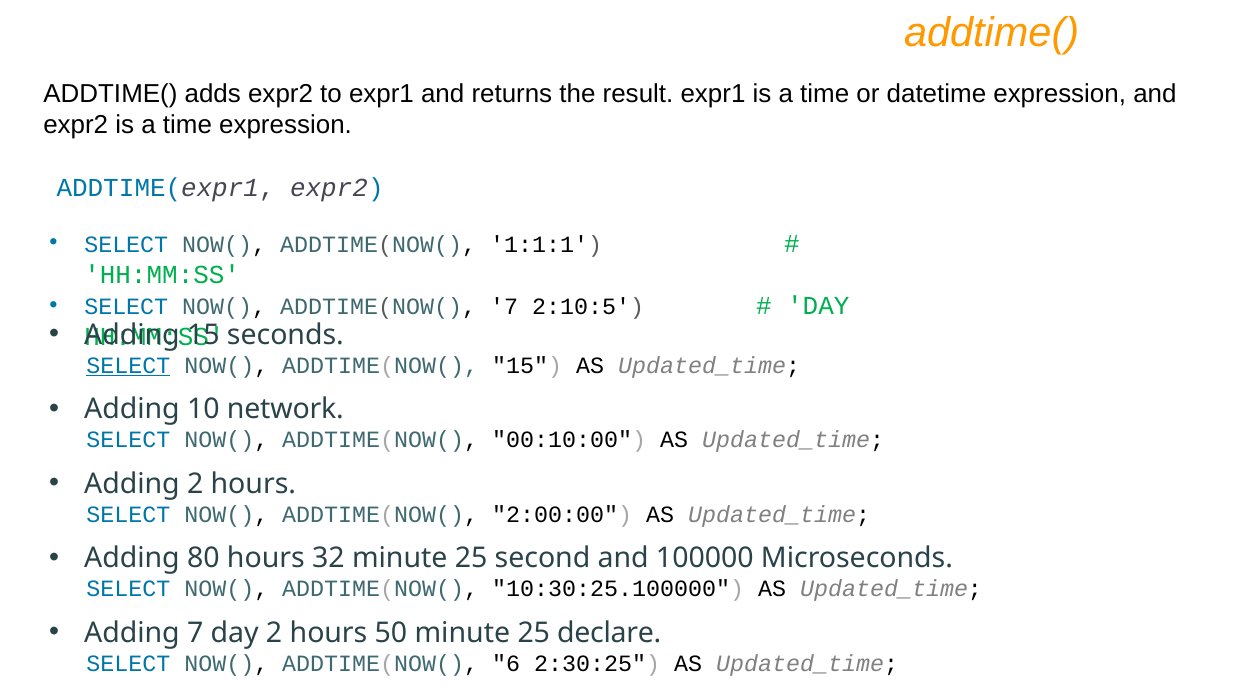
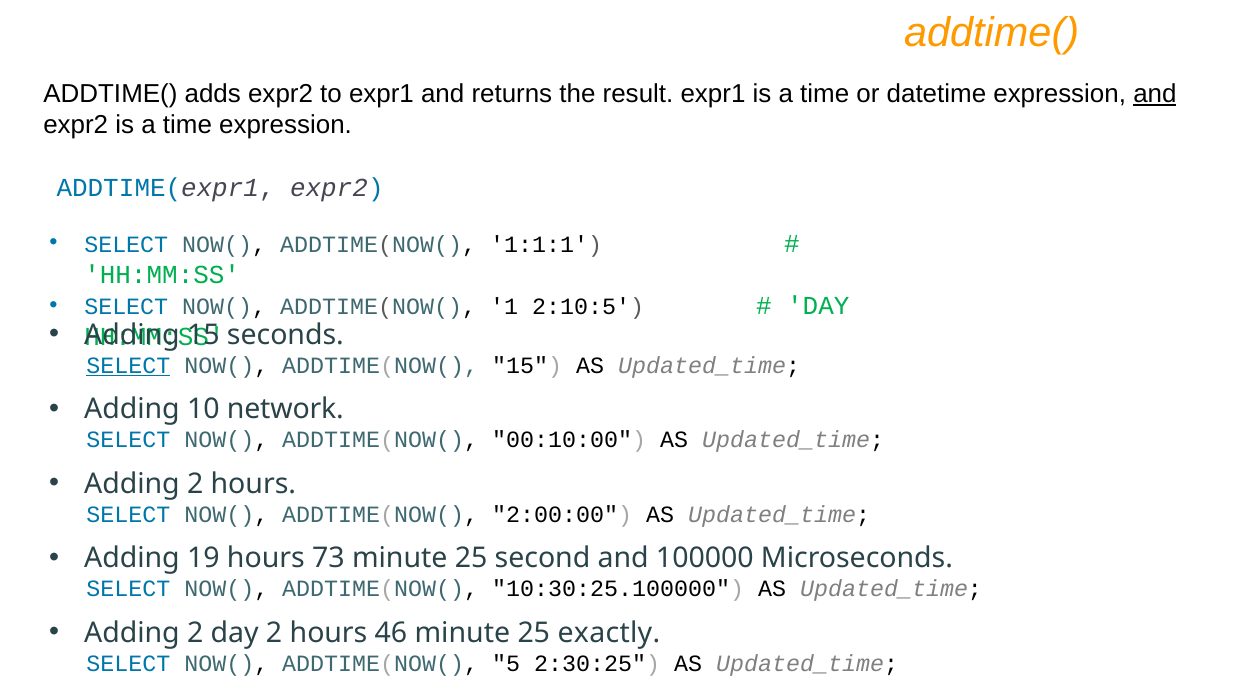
and at (1155, 94) underline: none -> present
ADDTIME(NOW( 7: 7 -> 1
80: 80 -> 19
32: 32 -> 73
7 at (195, 633): 7 -> 2
50: 50 -> 46
declare: declare -> exactly
6: 6 -> 5
